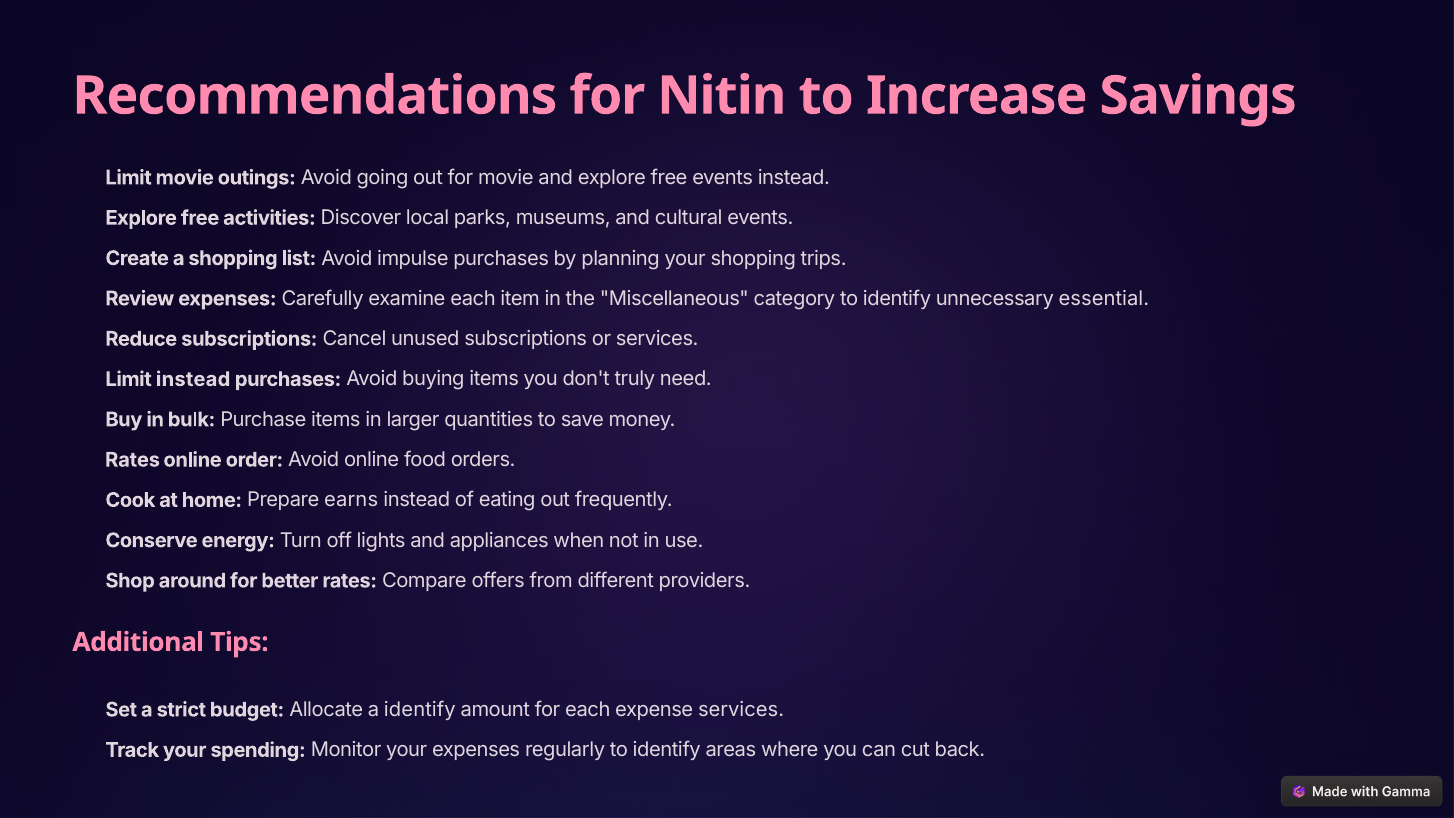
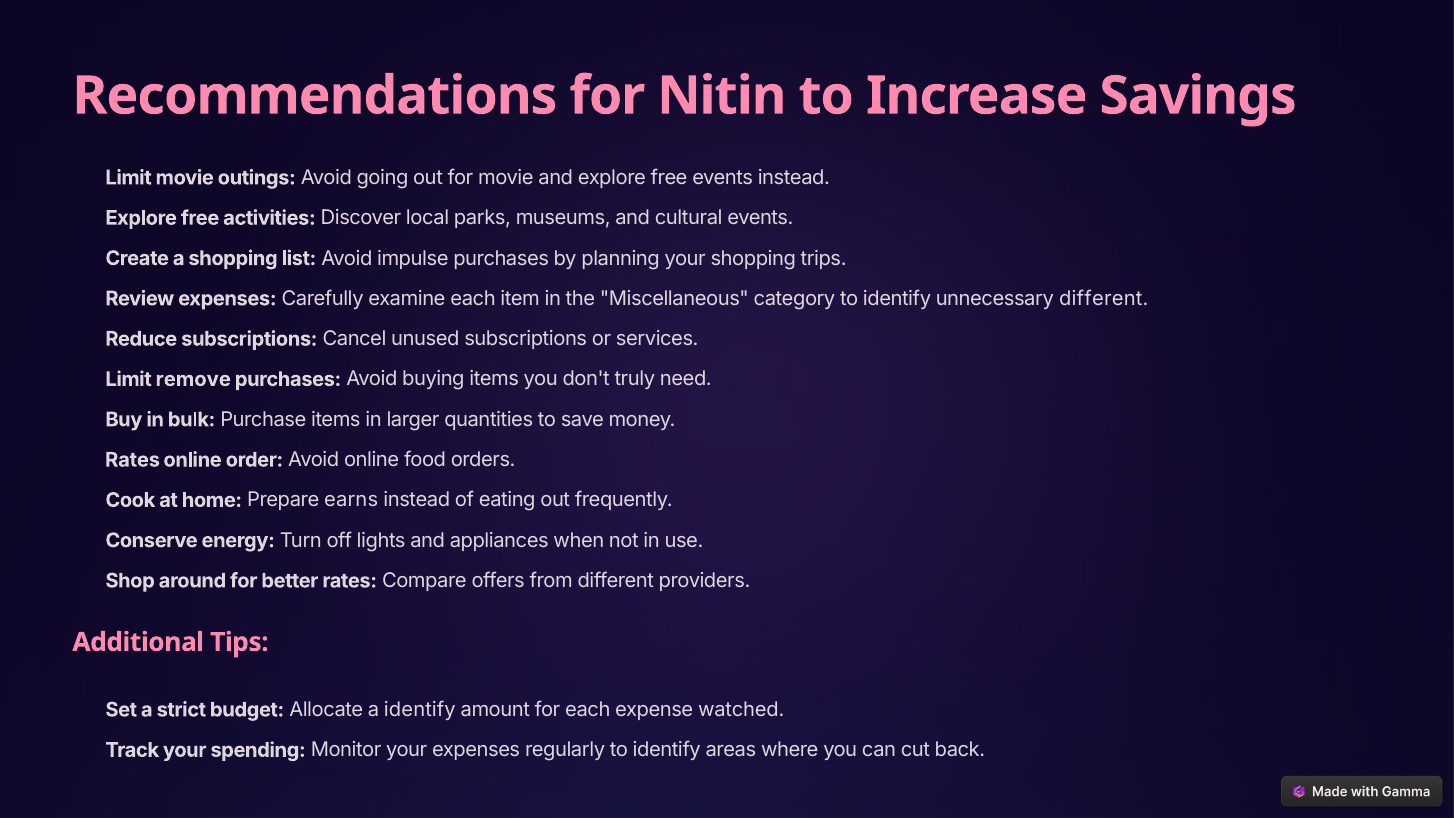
unnecessary essential: essential -> different
Limit instead: instead -> remove
expense services: services -> watched
